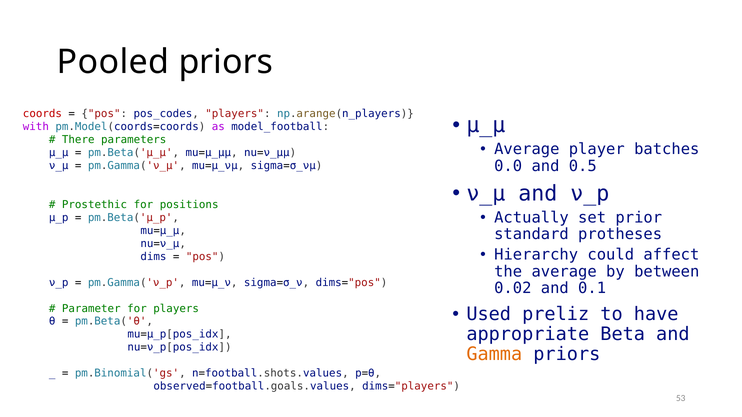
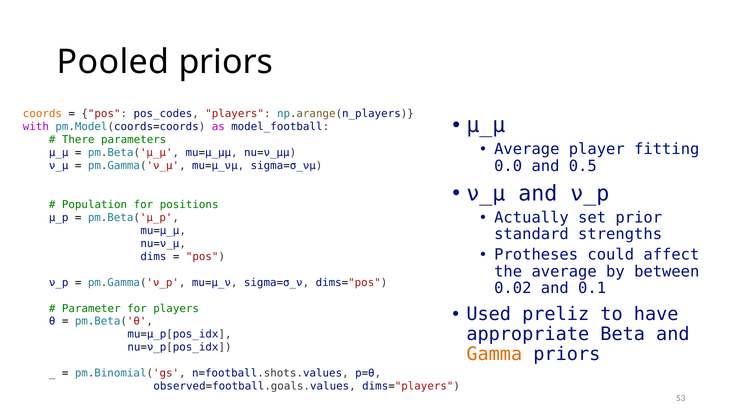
coords colour: red -> orange
batches: batches -> fitting
Prostethic: Prostethic -> Population
protheses: protheses -> strengths
Hierarchy: Hierarchy -> Protheses
